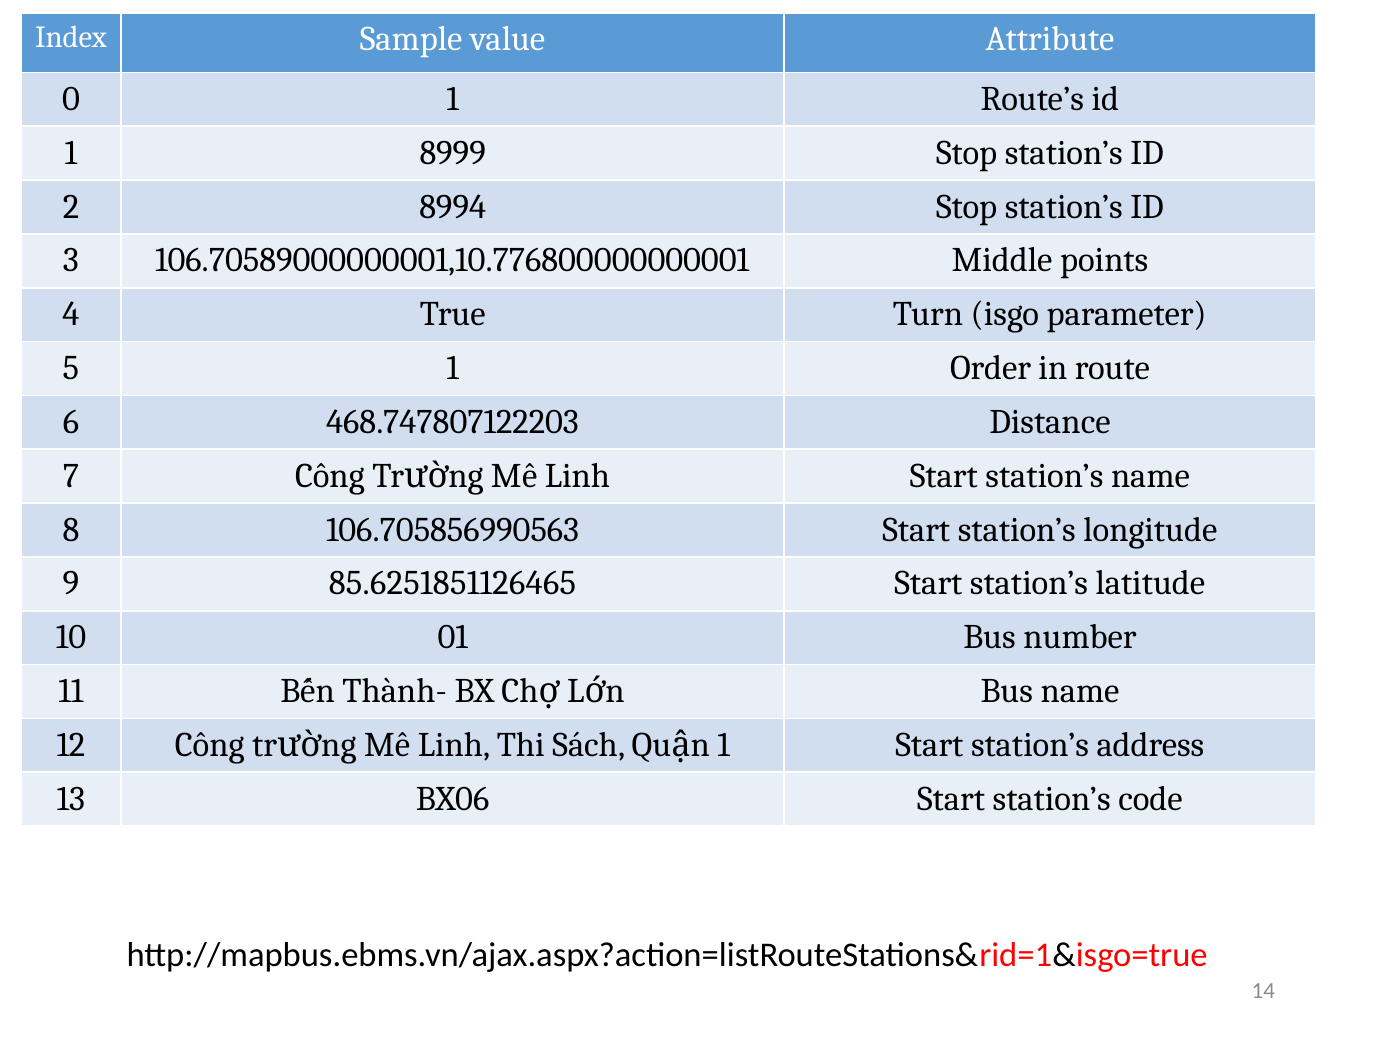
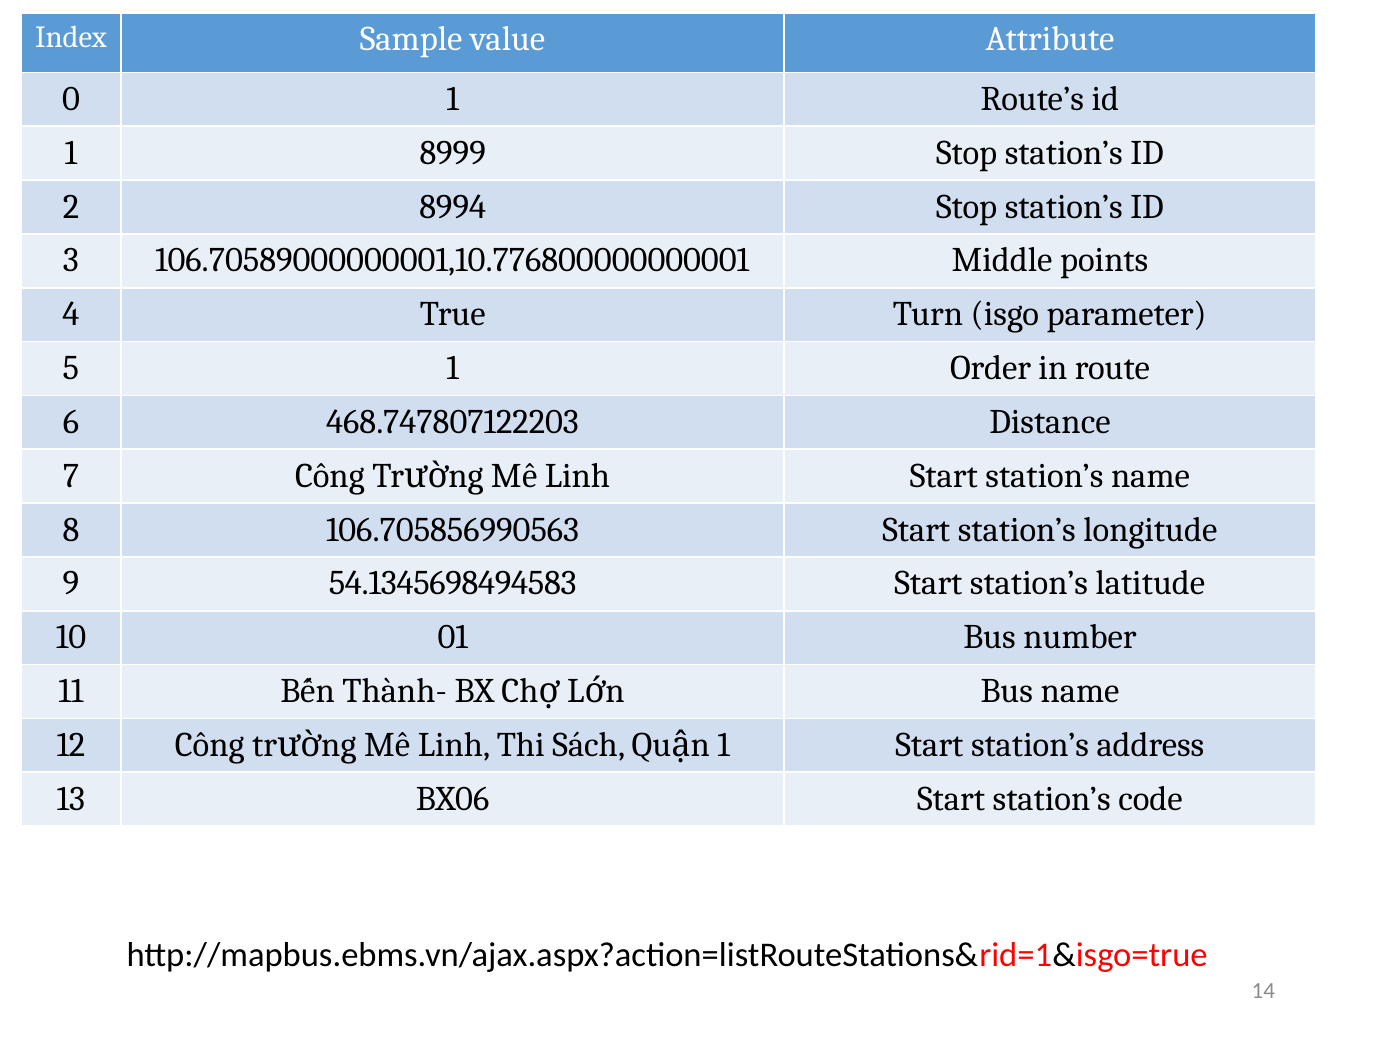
85.6251851126465: 85.6251851126465 -> 54.1345698494583
